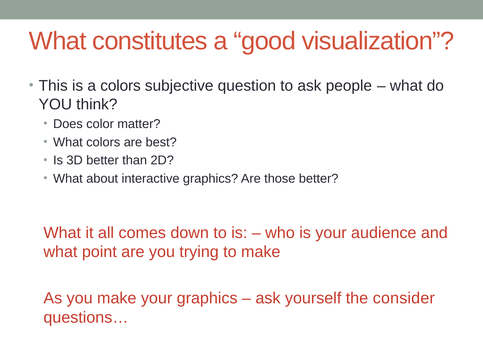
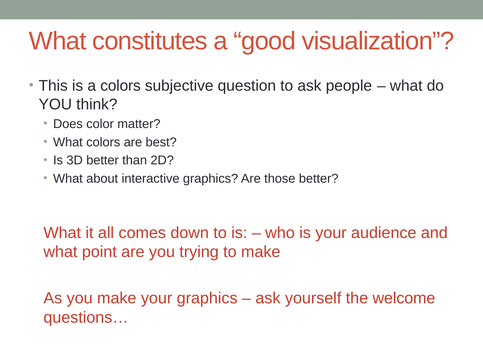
consider: consider -> welcome
